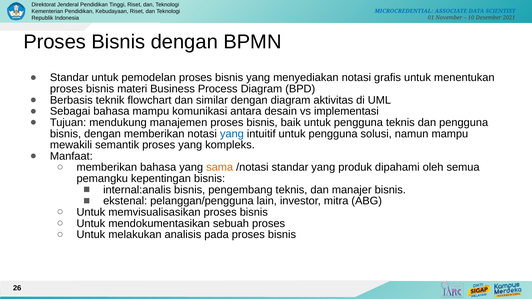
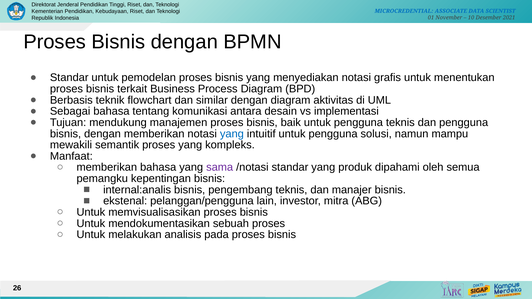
materi: materi -> terkait
bahasa mampu: mampu -> tentang
sama colour: orange -> purple
